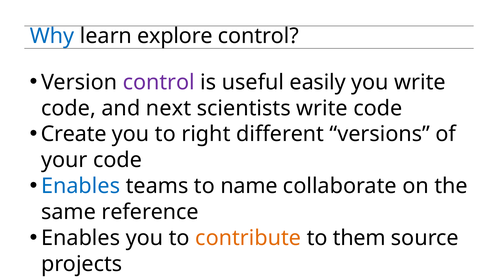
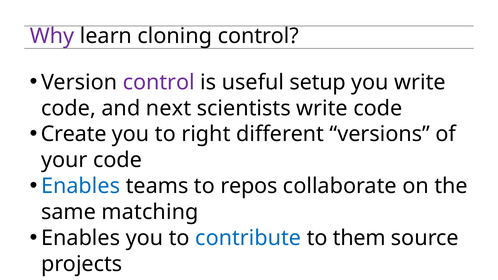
Why colour: blue -> purple
explore: explore -> cloning
easily: easily -> setup
name: name -> repos
reference: reference -> matching
contribute colour: orange -> blue
